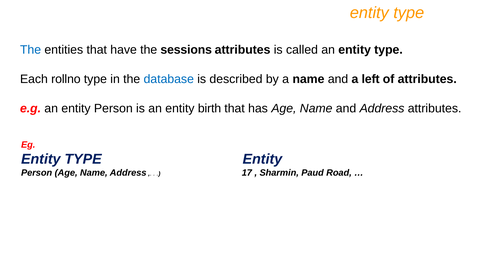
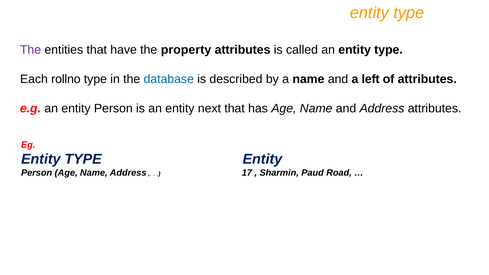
The at (31, 50) colour: blue -> purple
sessions: sessions -> property
birth: birth -> next
